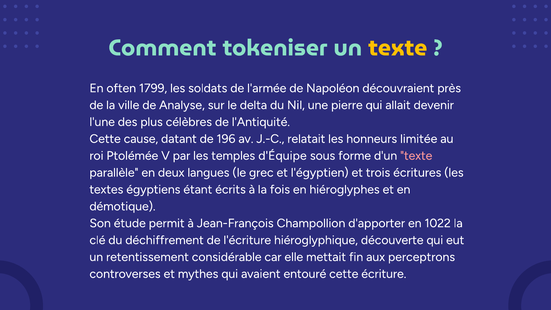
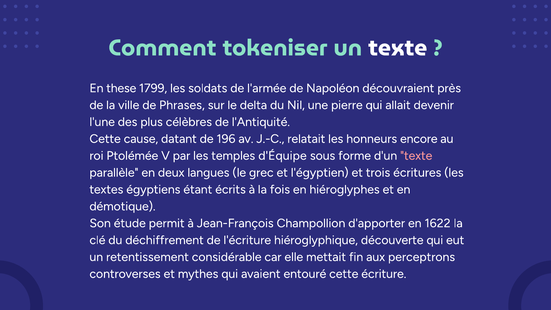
texte at (398, 48) colour: yellow -> white
often: often -> these
Analyse: Analyse -> Phrases
limitée: limitée -> encore
1022: 1022 -> 1622
